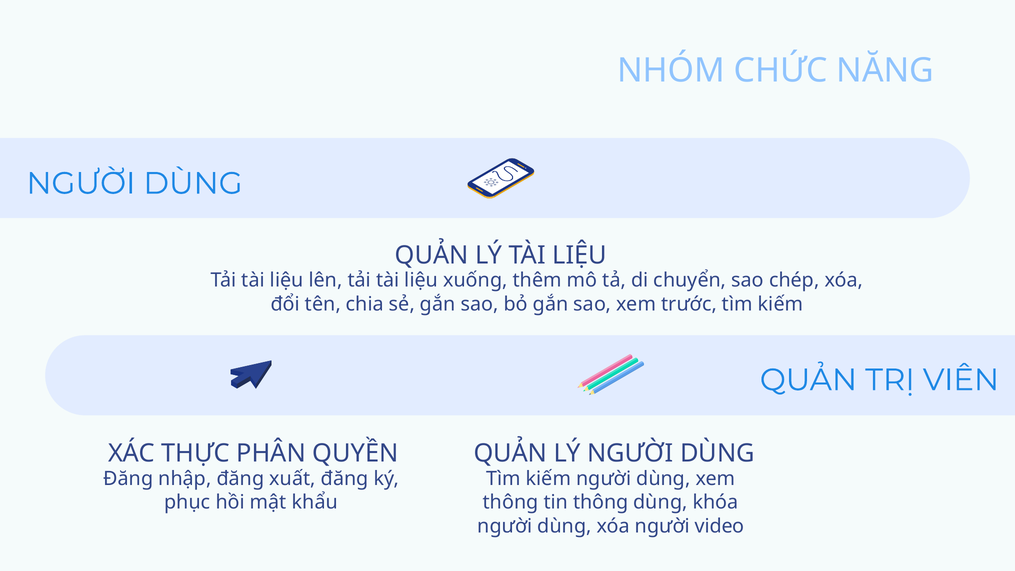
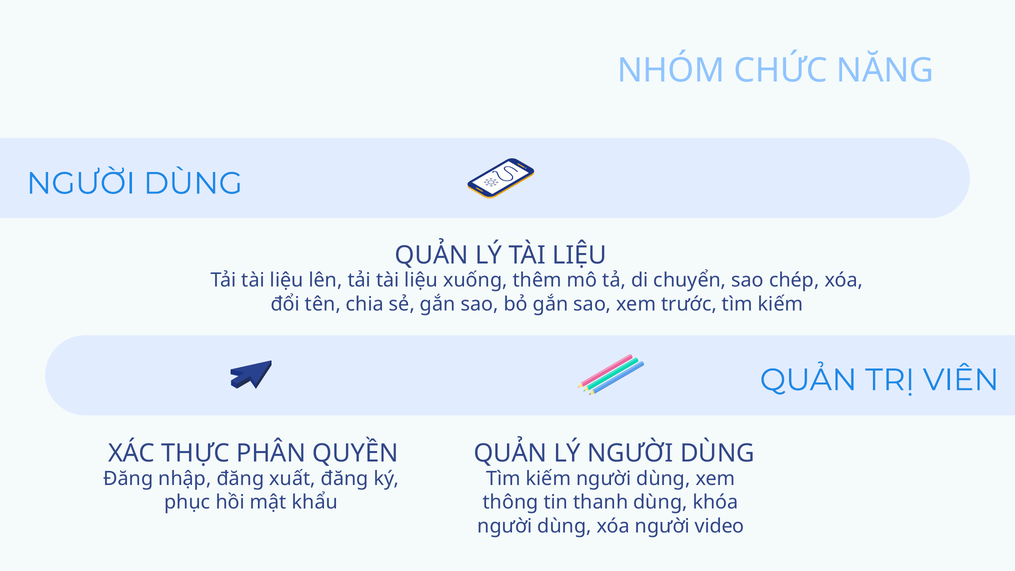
tin thông: thông -> thanh
